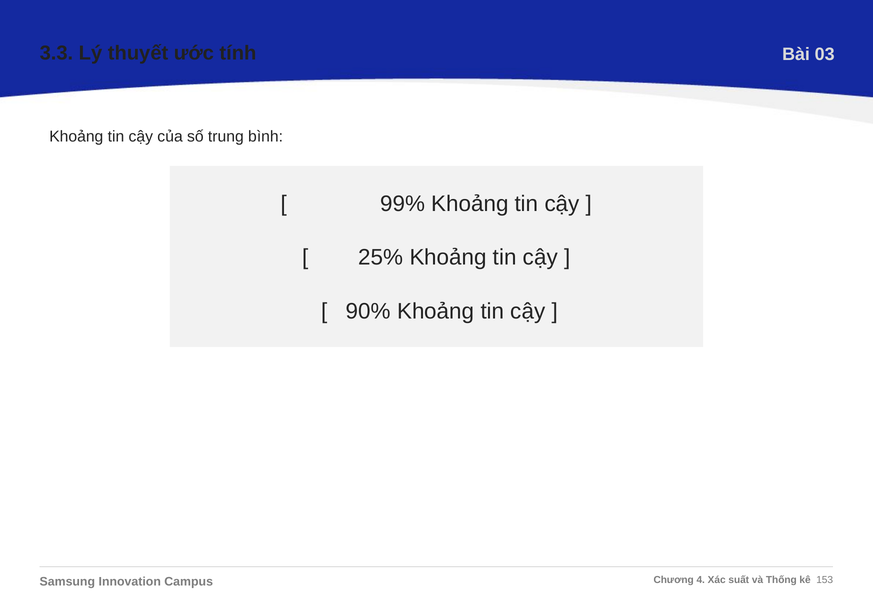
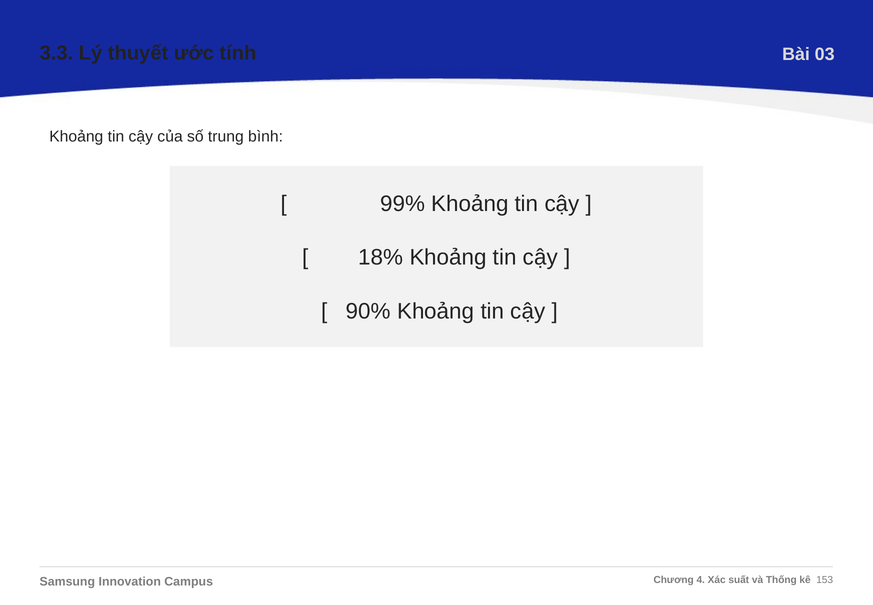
25%: 25% -> 18%
